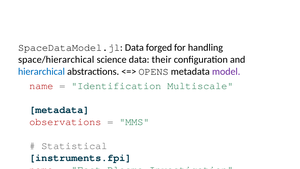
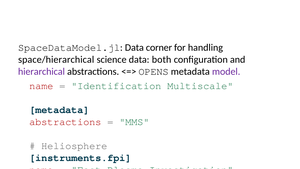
forged: forged -> corner
their: their -> both
hierarchical colour: blue -> purple
observations at (65, 122): observations -> abstractions
Statistical: Statistical -> Heliosphere
